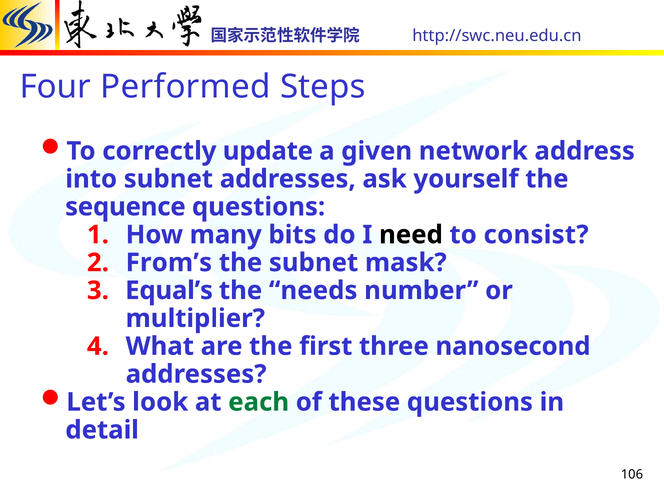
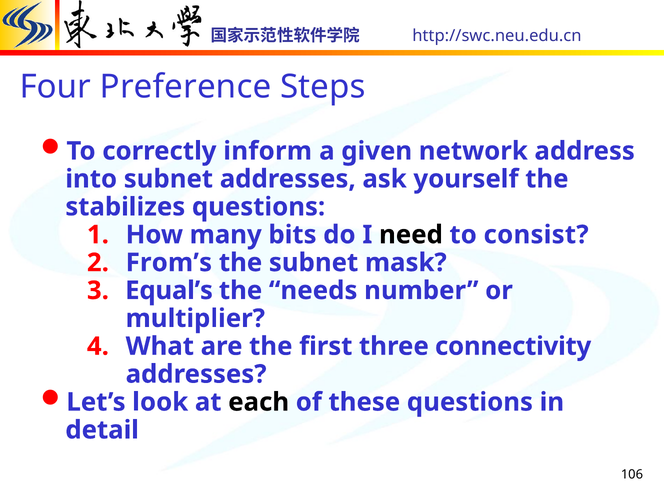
Performed: Performed -> Preference
update: update -> inform
sequence: sequence -> stabilizes
nanosecond: nanosecond -> connectivity
each colour: green -> black
